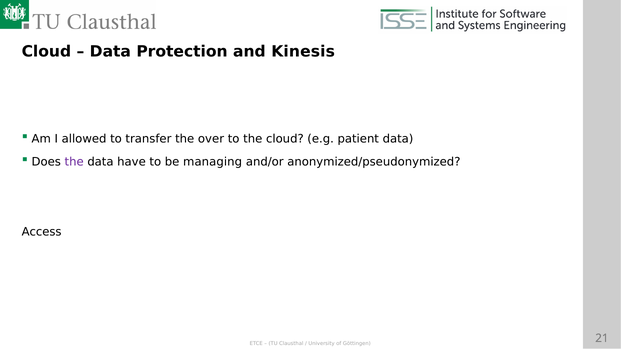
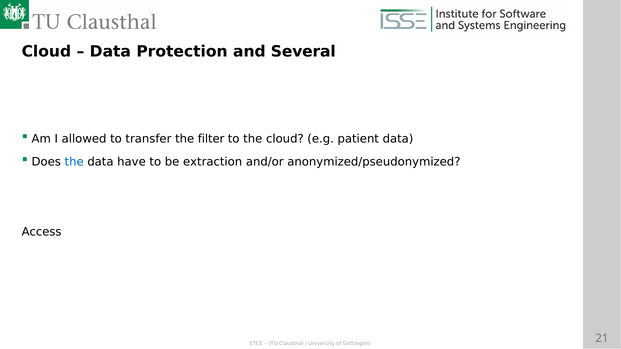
Kinesis: Kinesis -> Several
transfer the over: over -> filter
the at (74, 162) colour: purple -> blue
managing: managing -> extraction
